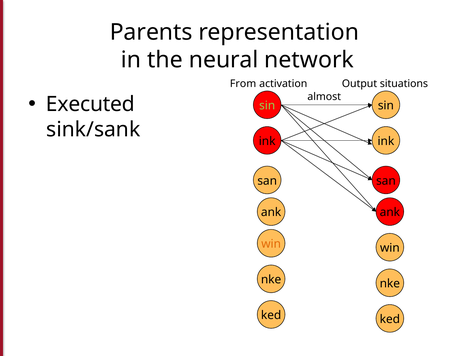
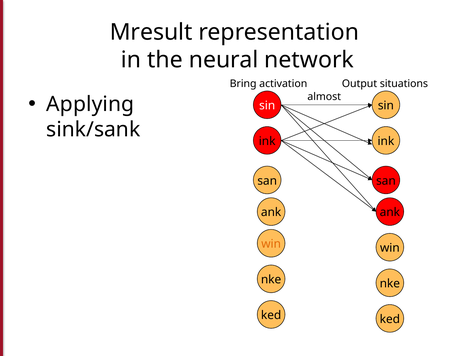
Parents: Parents -> Mresult
From: From -> Bring
Executed: Executed -> Applying
sin at (267, 106) colour: light green -> white
